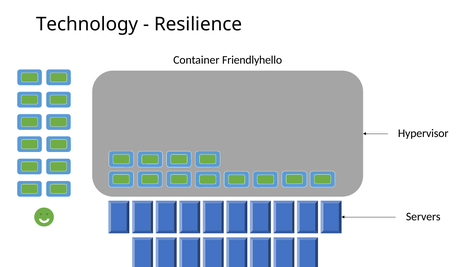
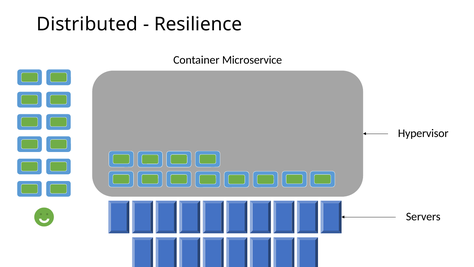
Technology: Technology -> Distributed
Friendlyhello: Friendlyhello -> Microservice
